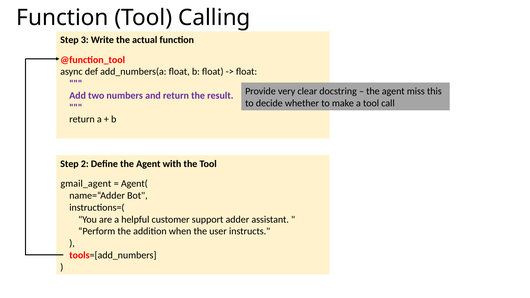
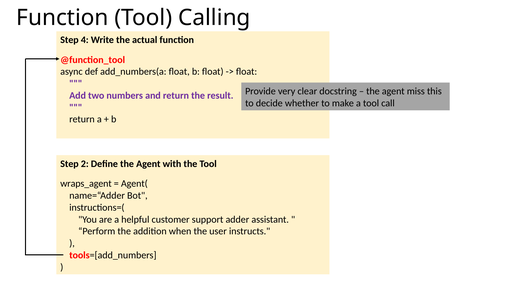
3: 3 -> 4
gmail_agent: gmail_agent -> wraps_agent
